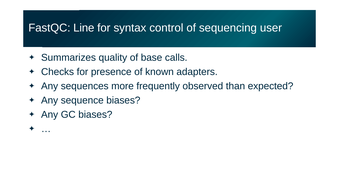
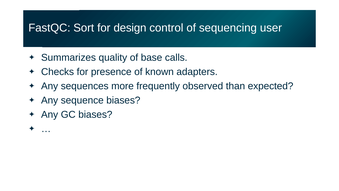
Line: Line -> Sort
syntax: syntax -> design
